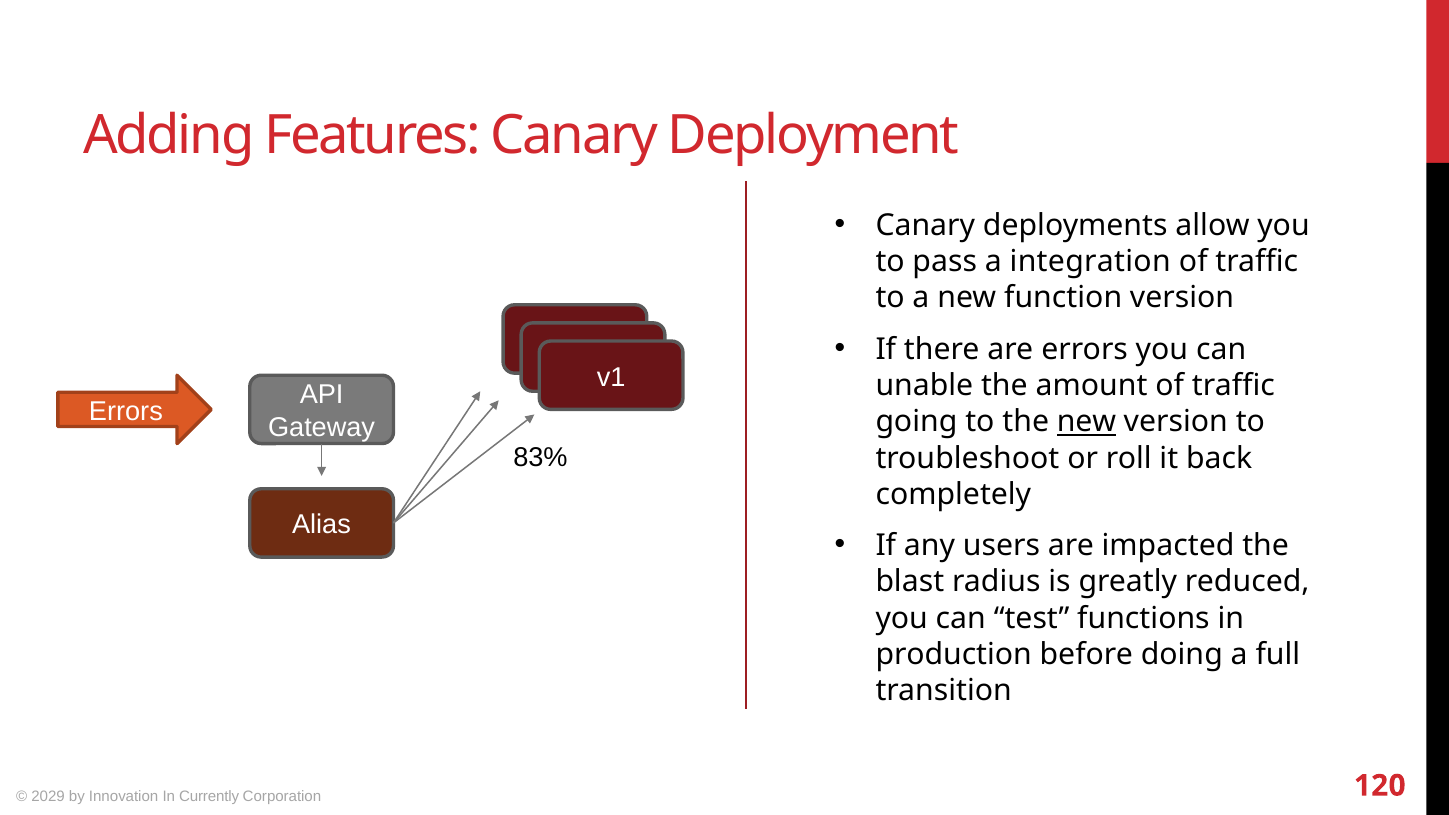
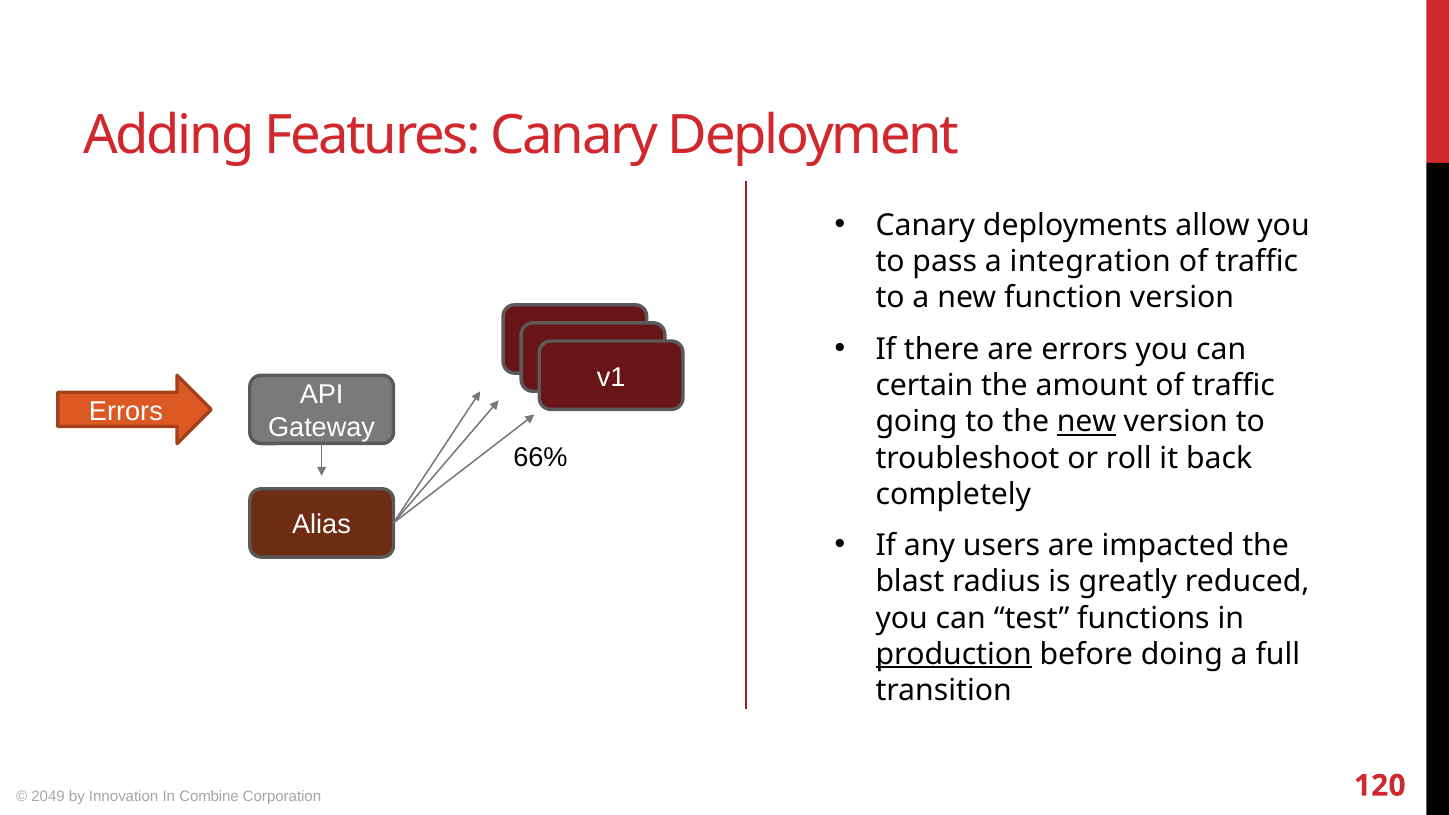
unable: unable -> certain
83%: 83% -> 66%
production underline: none -> present
2029: 2029 -> 2049
Currently: Currently -> Combine
